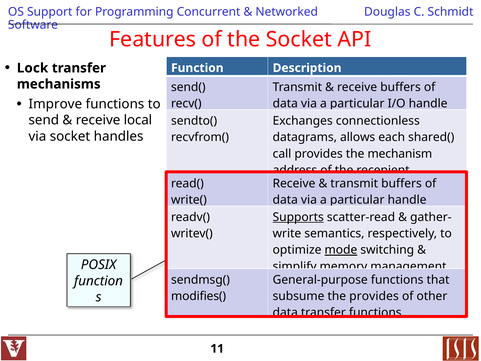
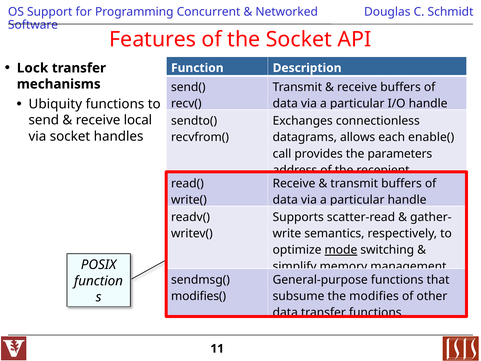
Improve: Improve -> Ubiquity
shared(: shared( -> enable(
mechanism: mechanism -> parameters
Supports underline: present -> none
the provides: provides -> modifies
